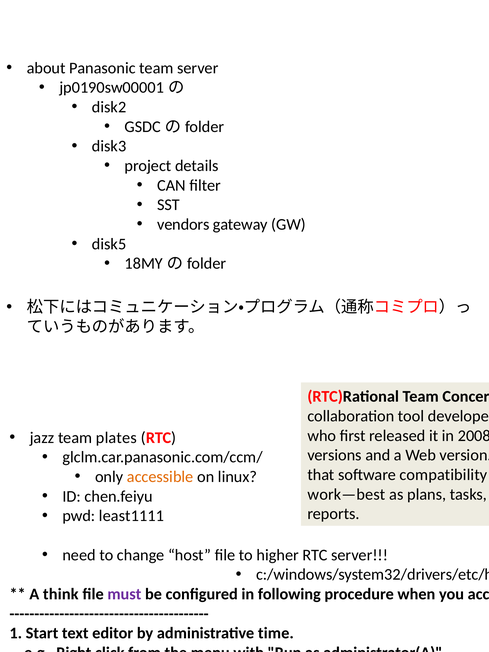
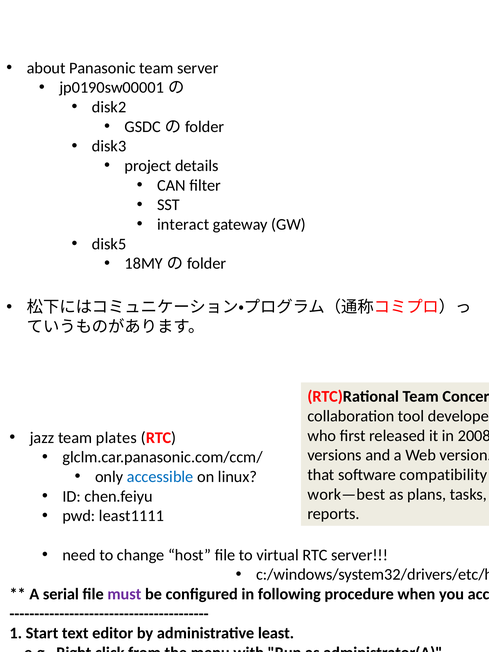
vendors: vendors -> interact
accessible colour: orange -> blue
higher: higher -> virtual
think: think -> serial
administrative time: time -> least
